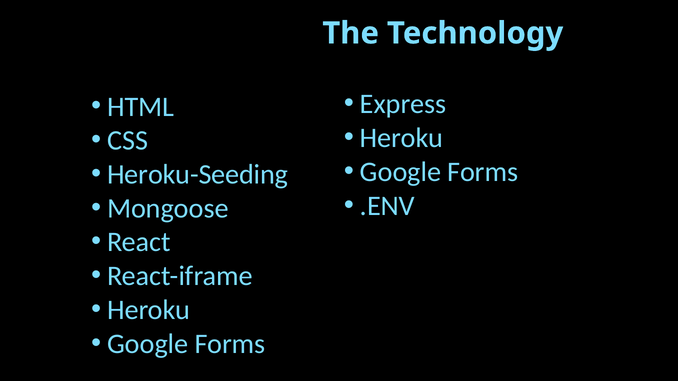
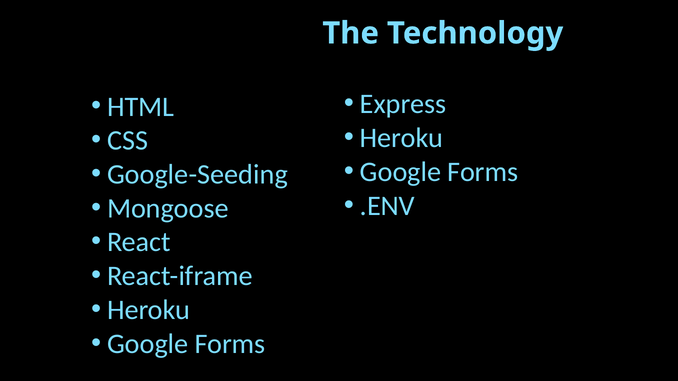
Heroku-Seeding: Heroku-Seeding -> Google-Seeding
